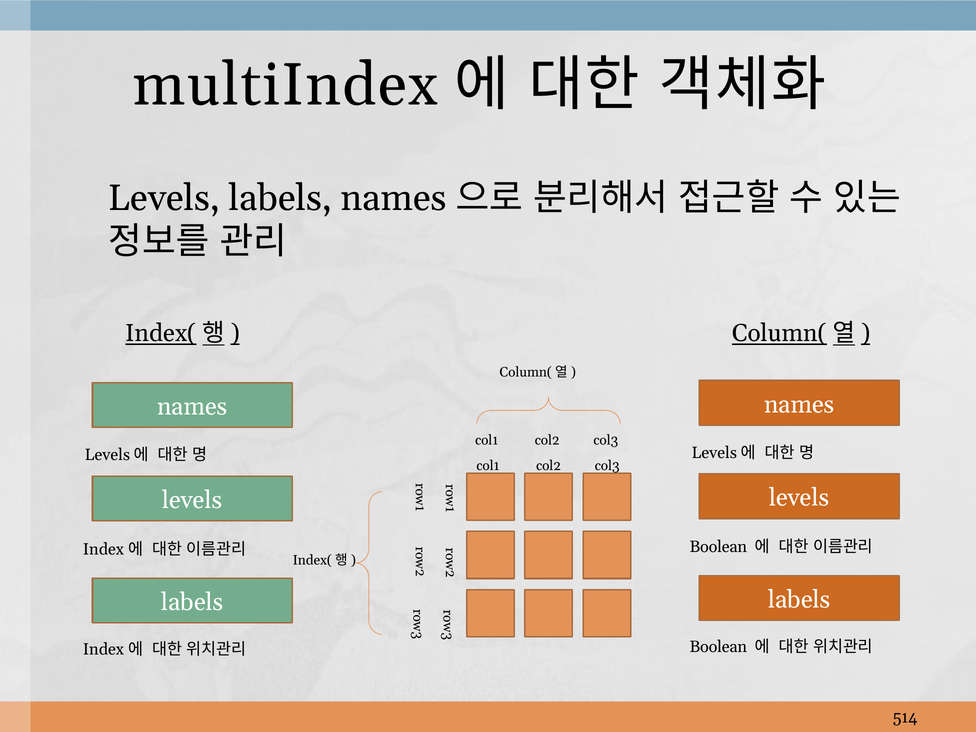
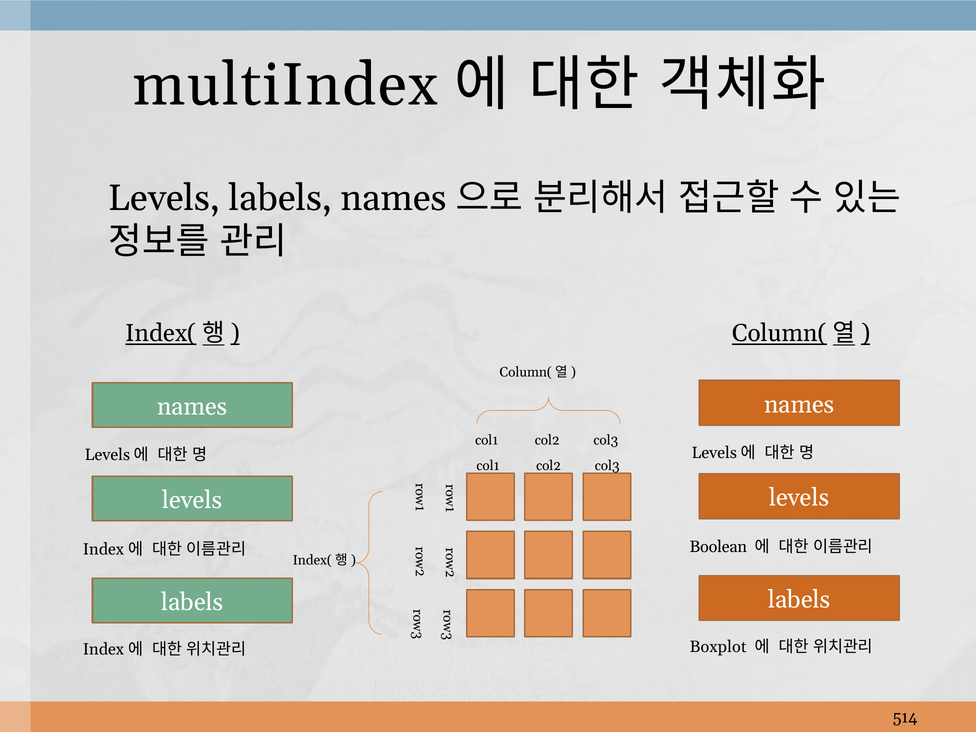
Boolean at (718, 647): Boolean -> Boxplot
